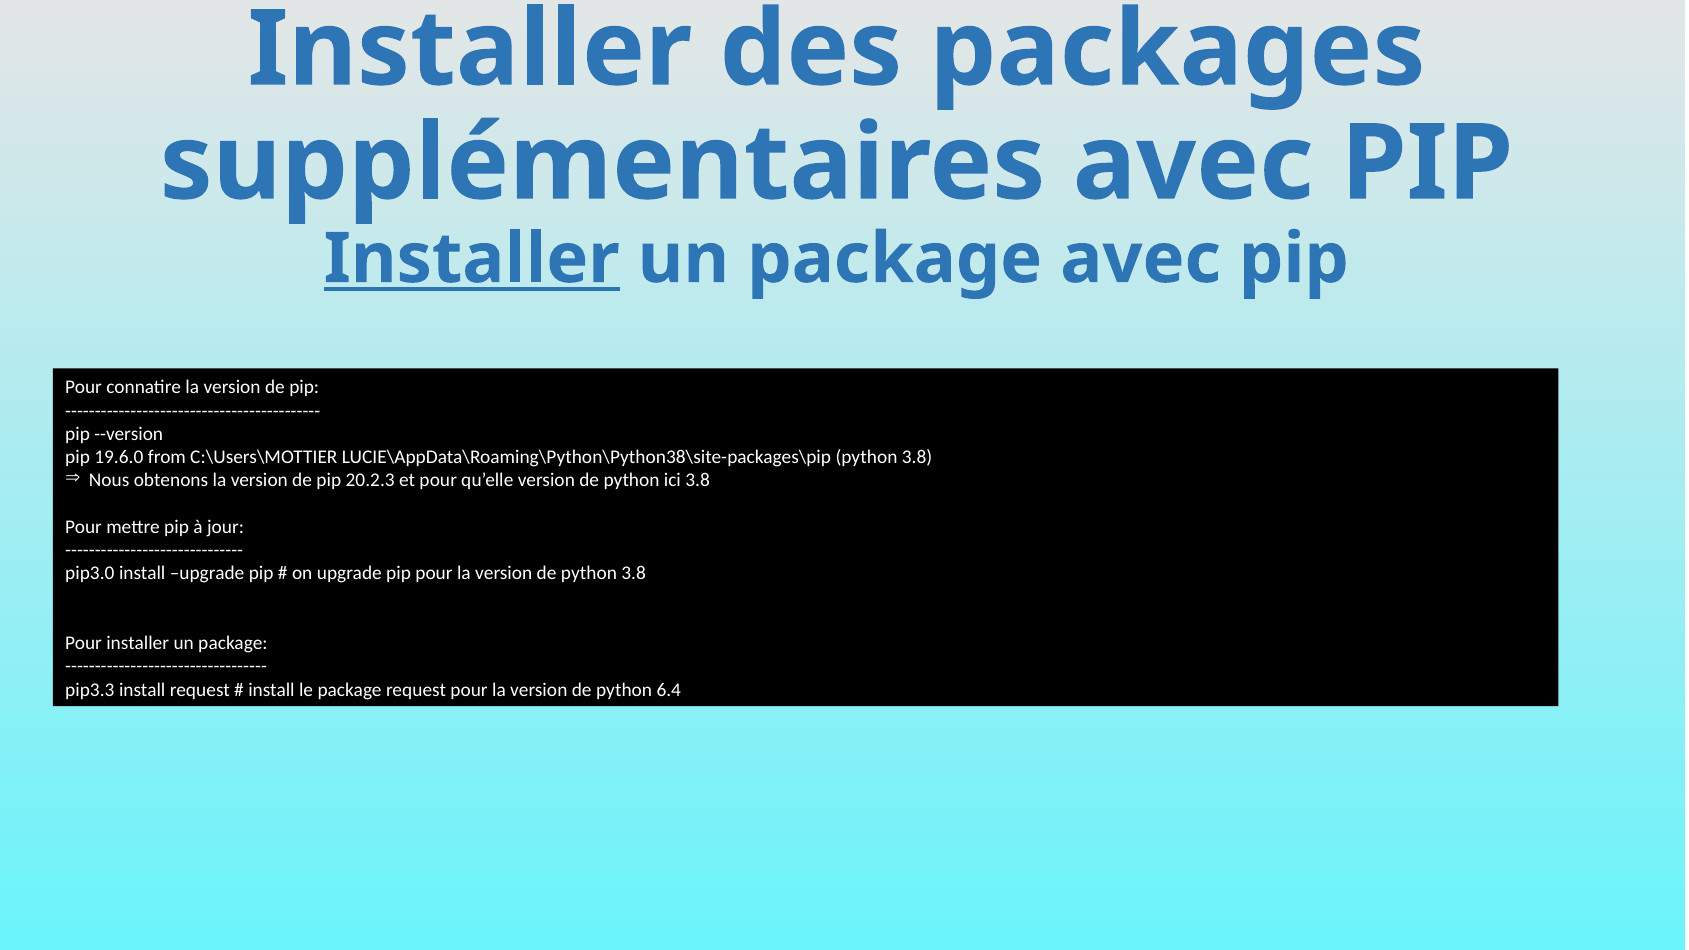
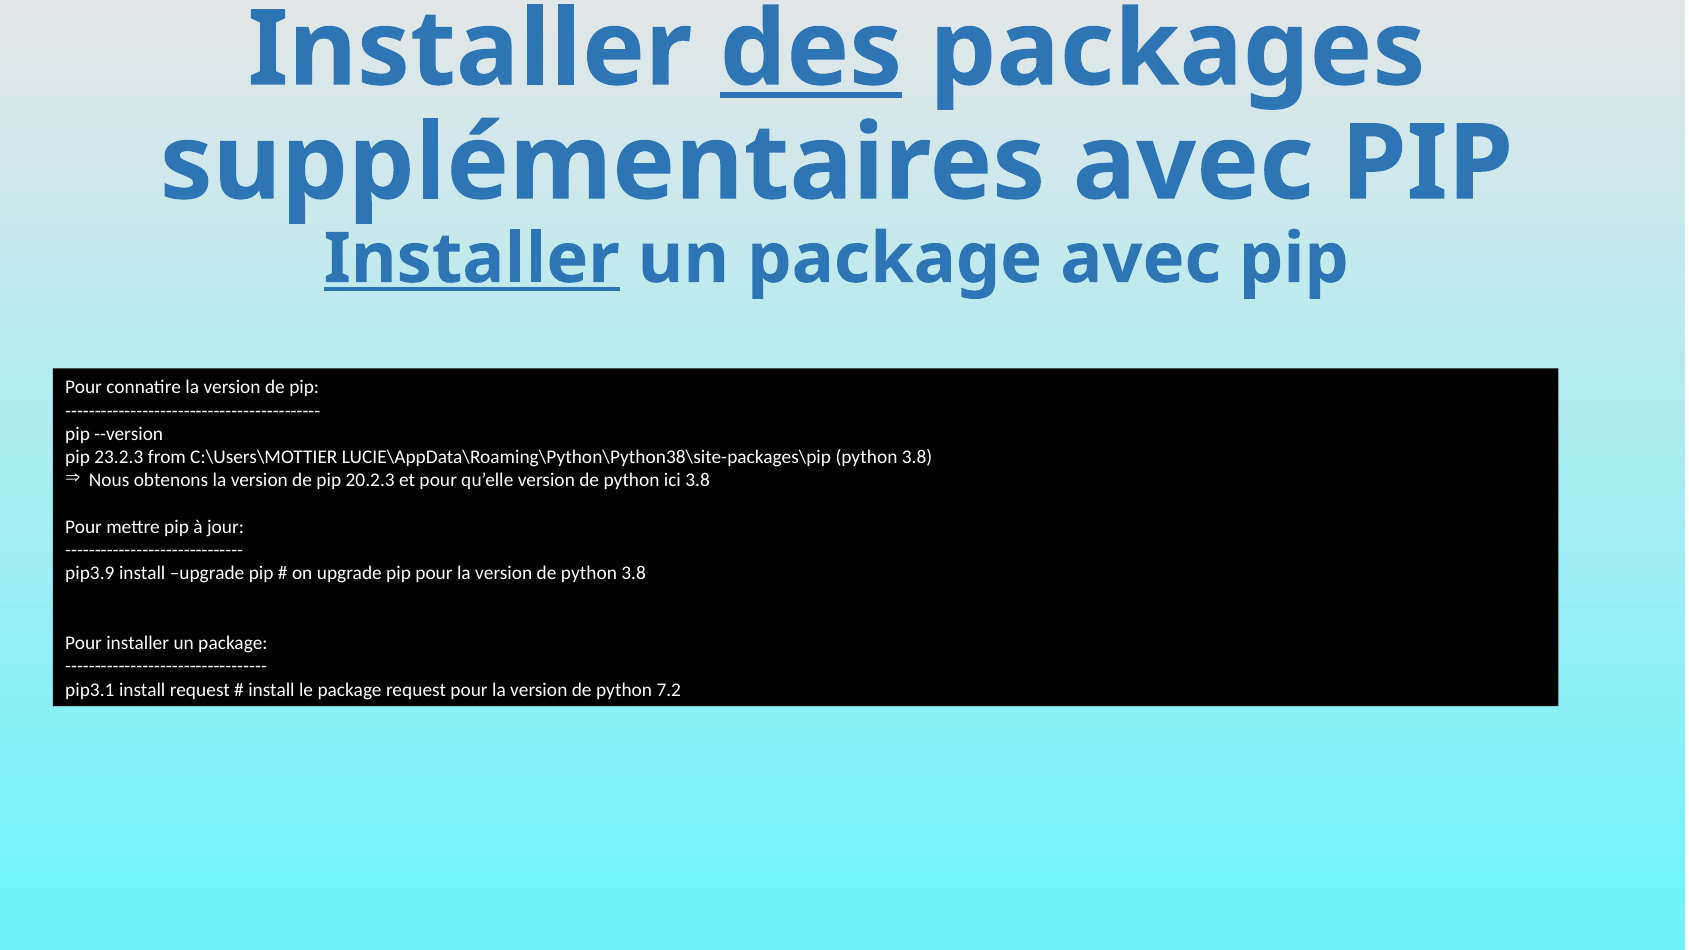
des underline: none -> present
19.6.0: 19.6.0 -> 23.2.3
pip3.0: pip3.0 -> pip3.9
pip3.3: pip3.3 -> pip3.1
6.4: 6.4 -> 7.2
